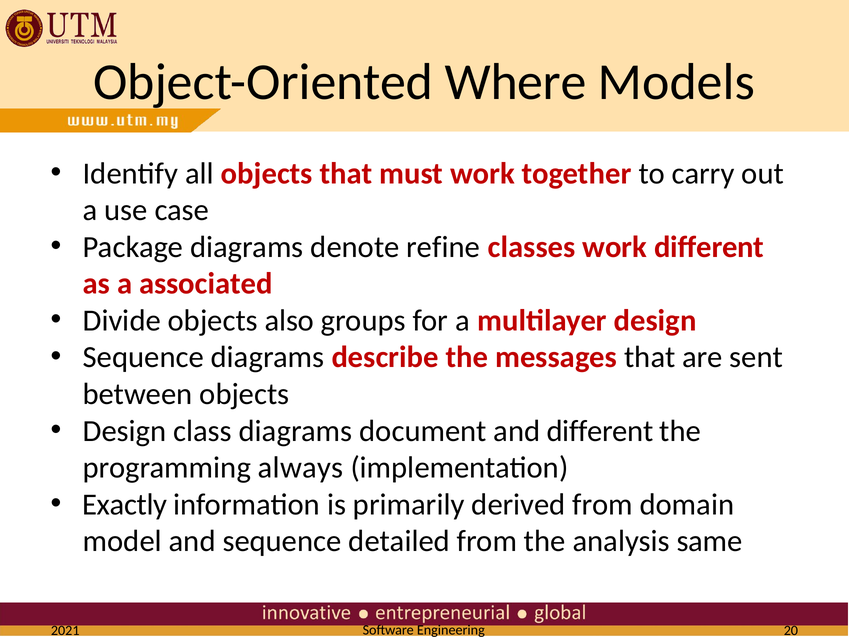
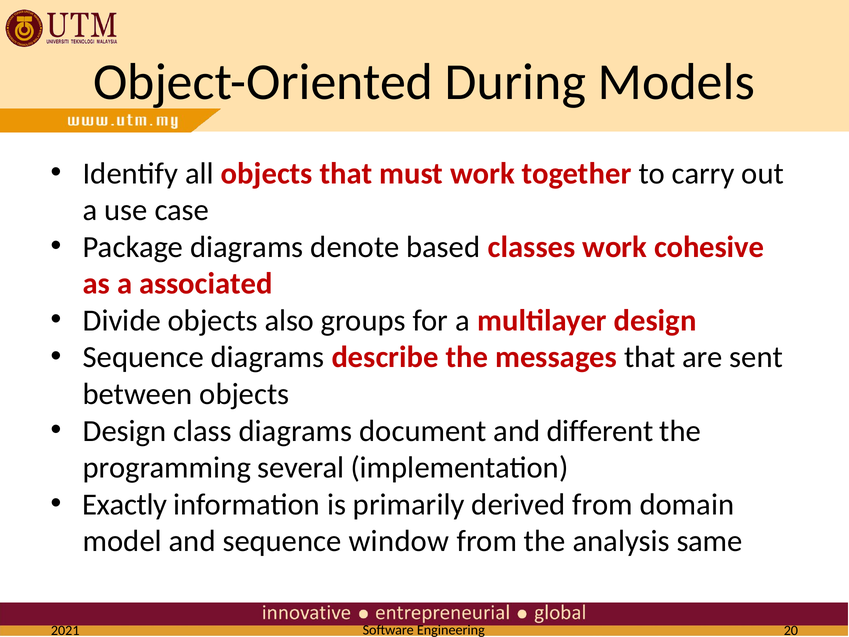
Where: Where -> During
refine: refine -> based
work different: different -> cohesive
always: always -> several
detailed: detailed -> window
